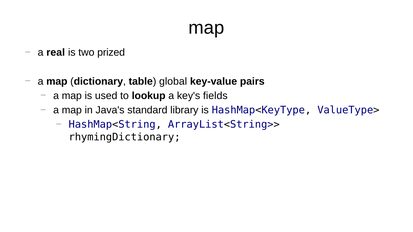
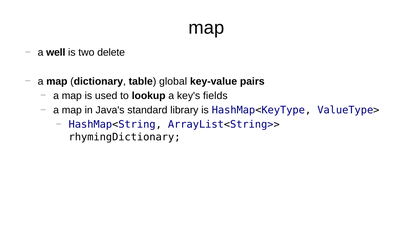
real: real -> well
prized: prized -> delete
